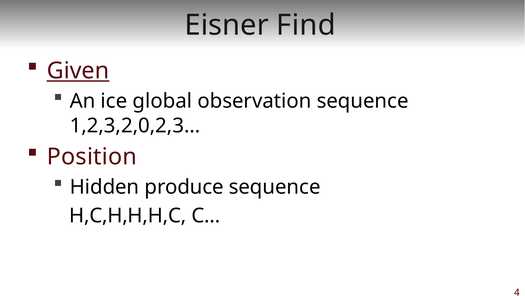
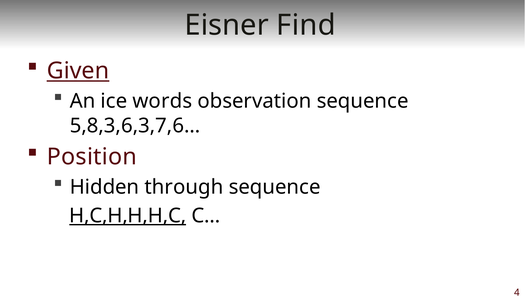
global: global -> words
1,2,3,2,0,2,3…: 1,2,3,2,0,2,3… -> 5,8,3,6,3,7,6…
produce: produce -> through
H,C,H,H,H,C underline: none -> present
